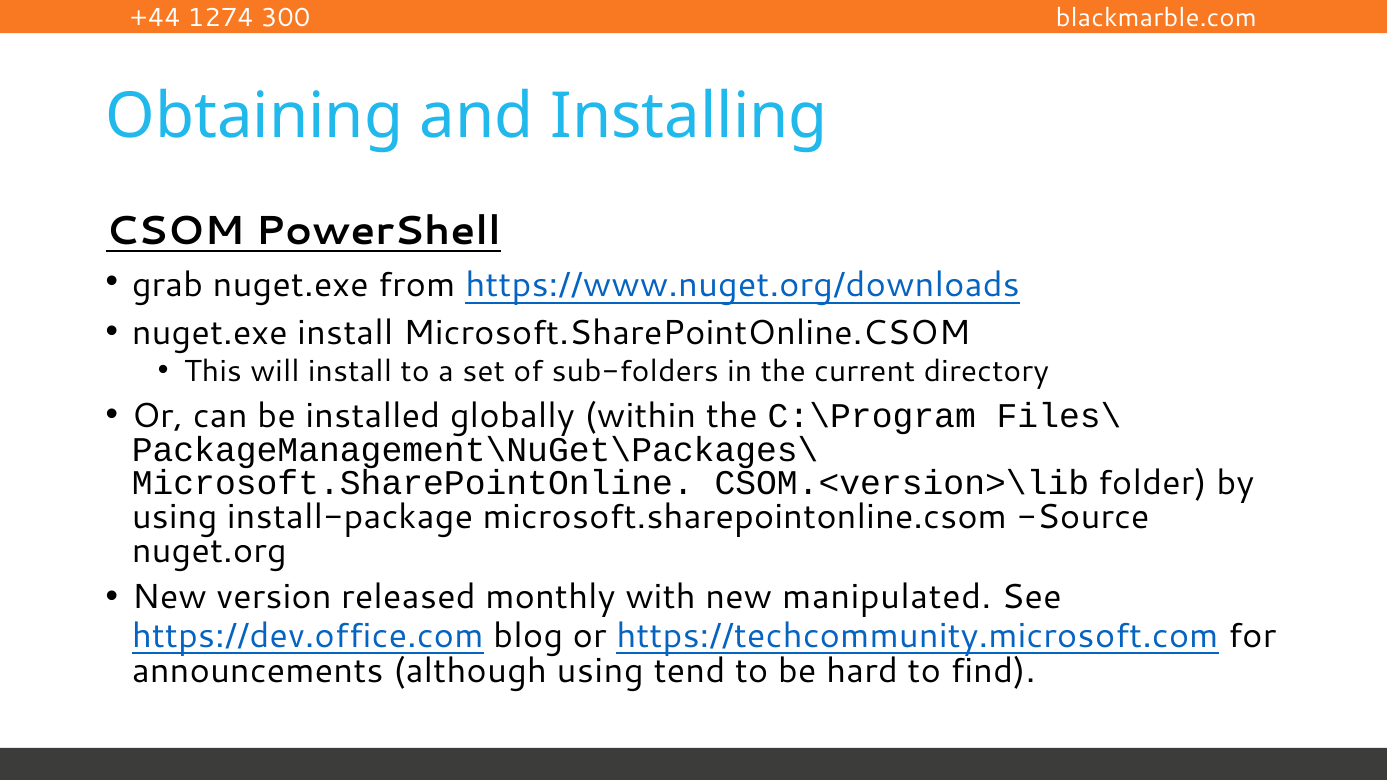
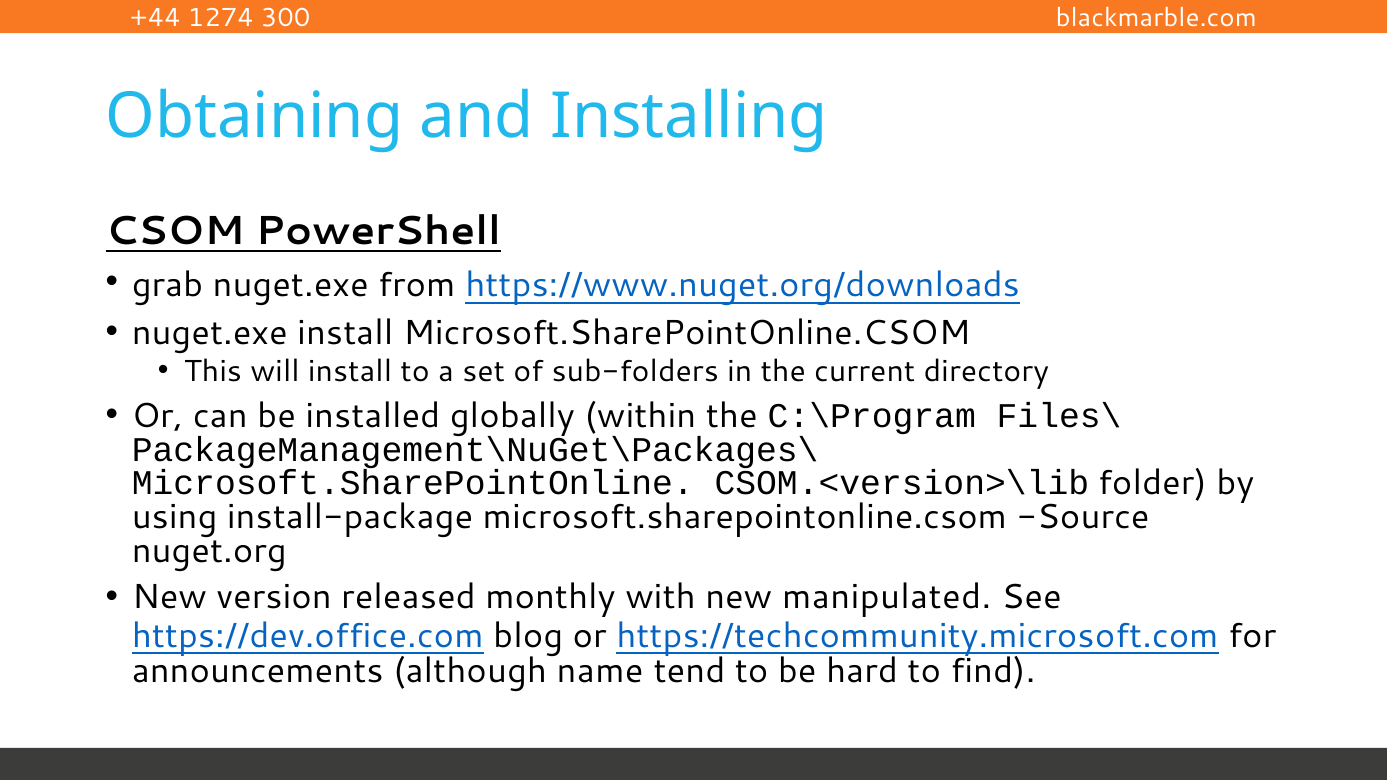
although using: using -> name
